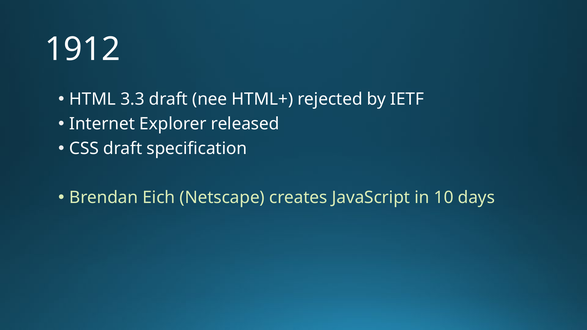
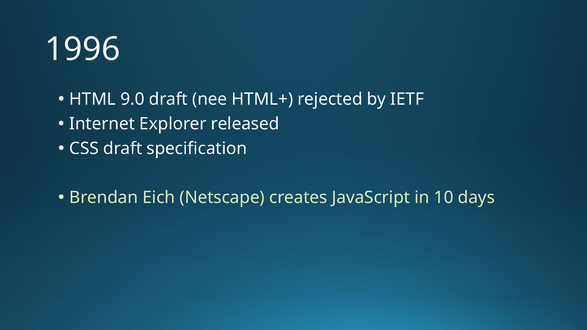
1912: 1912 -> 1996
3.3: 3.3 -> 9.0
